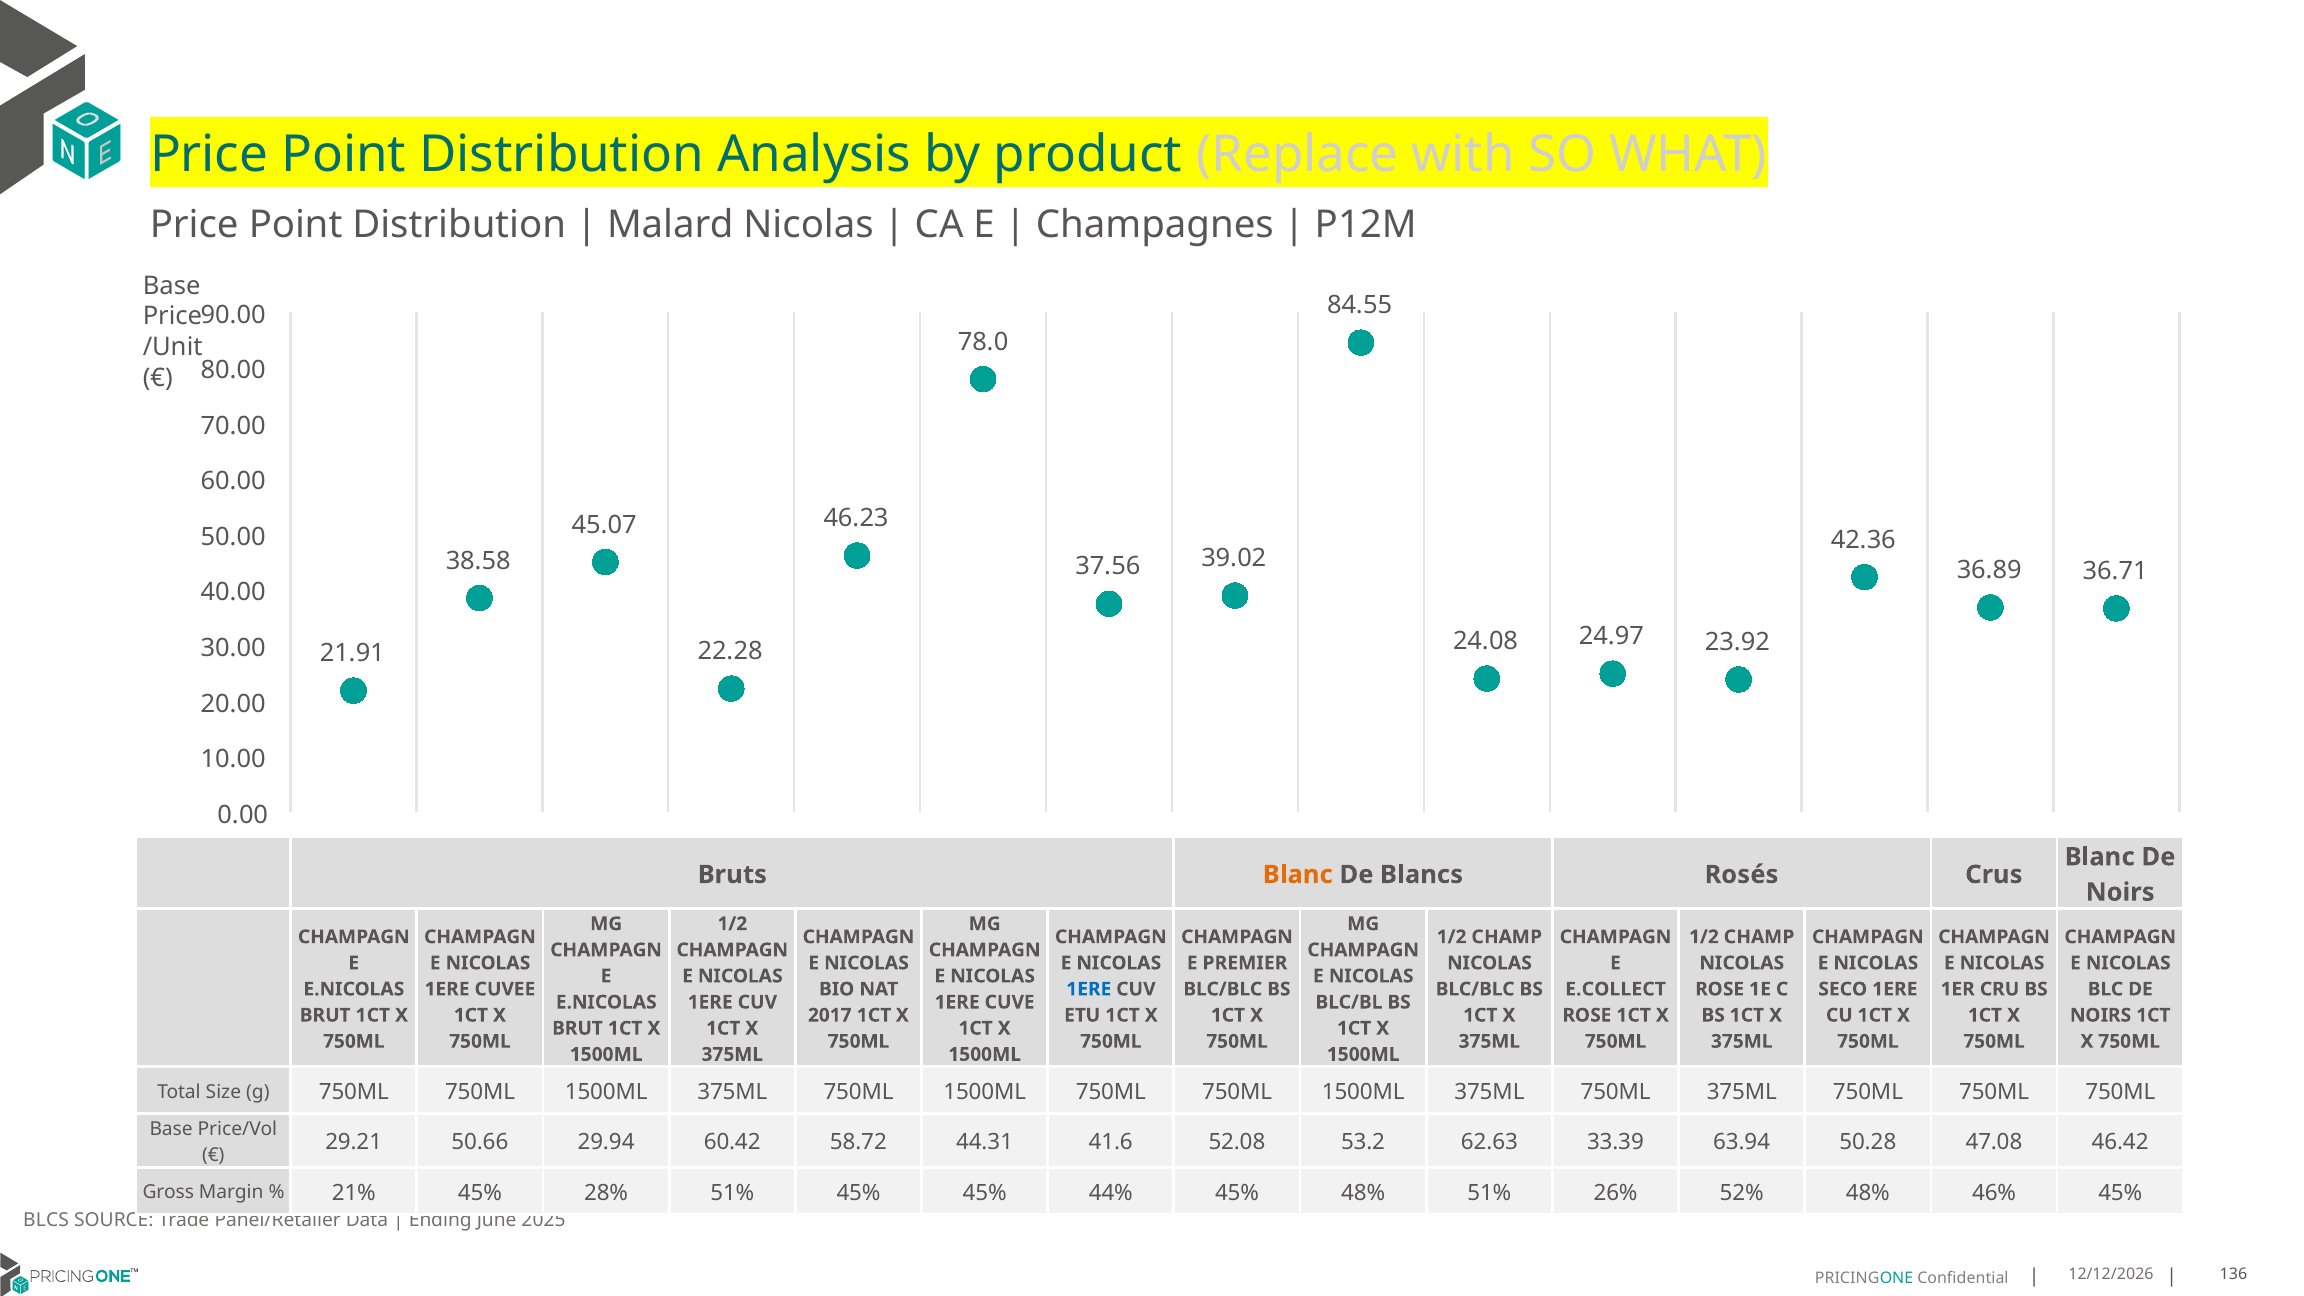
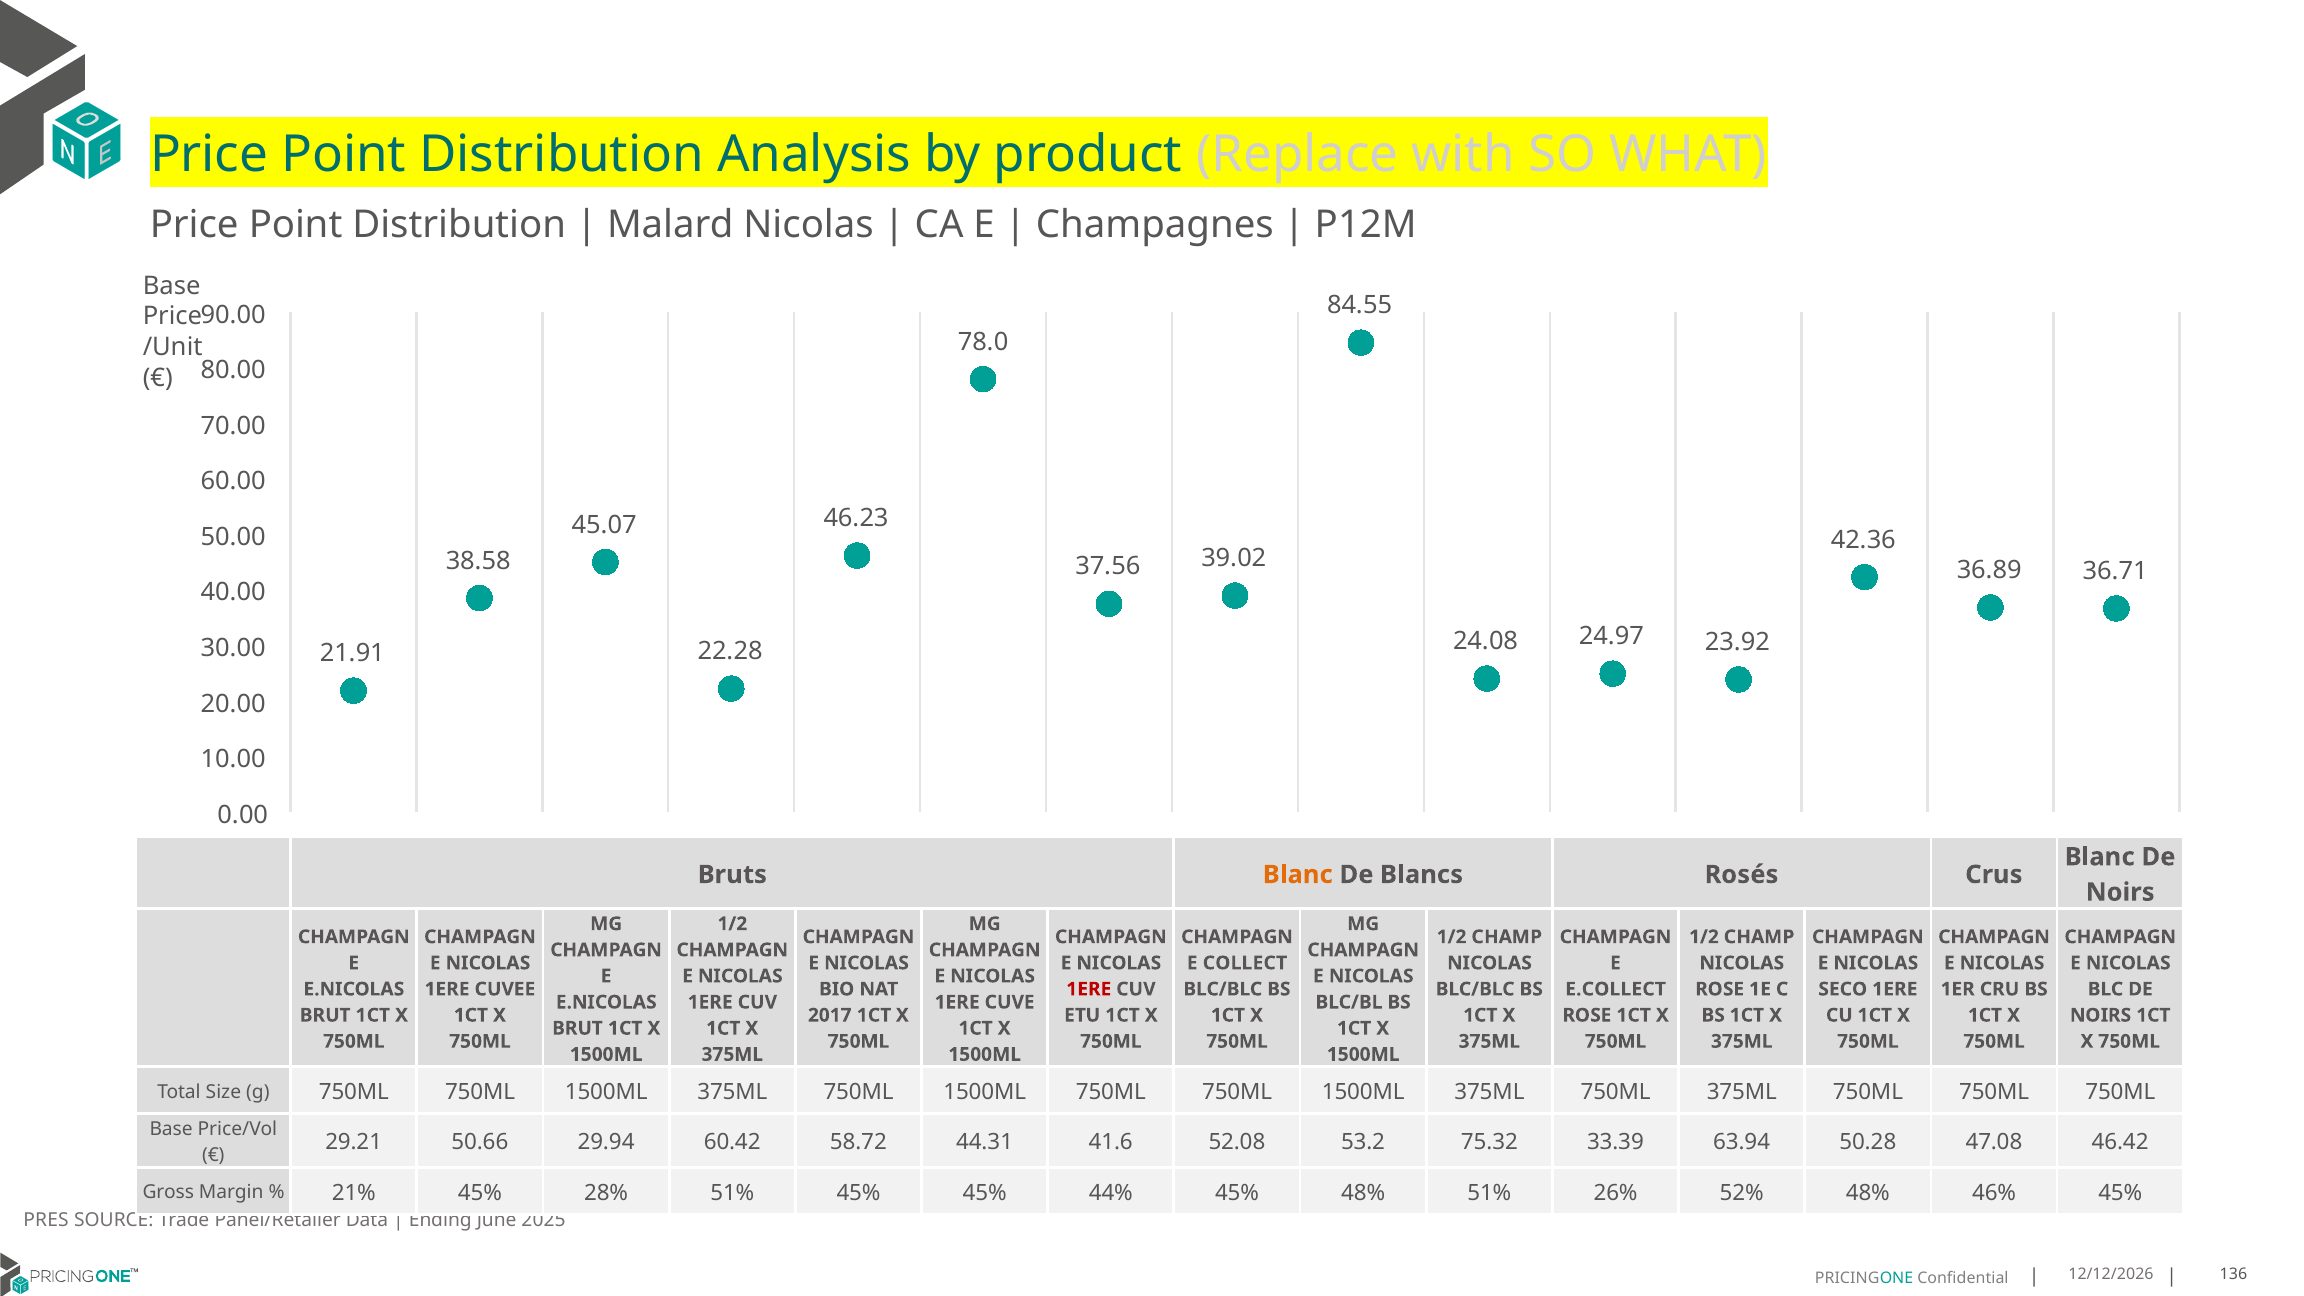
PREMIER: PREMIER -> COLLECT
1ERE at (1089, 989) colour: blue -> red
62.63: 62.63 -> 75.32
BLCS: BLCS -> PRES
